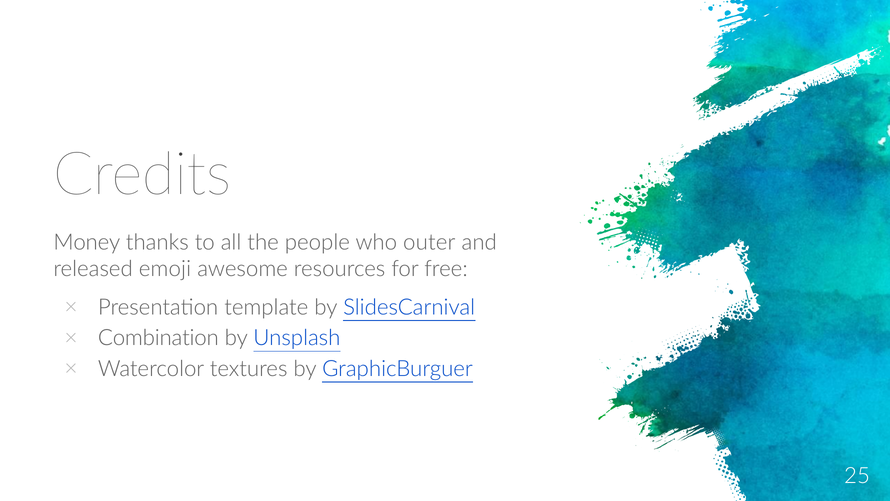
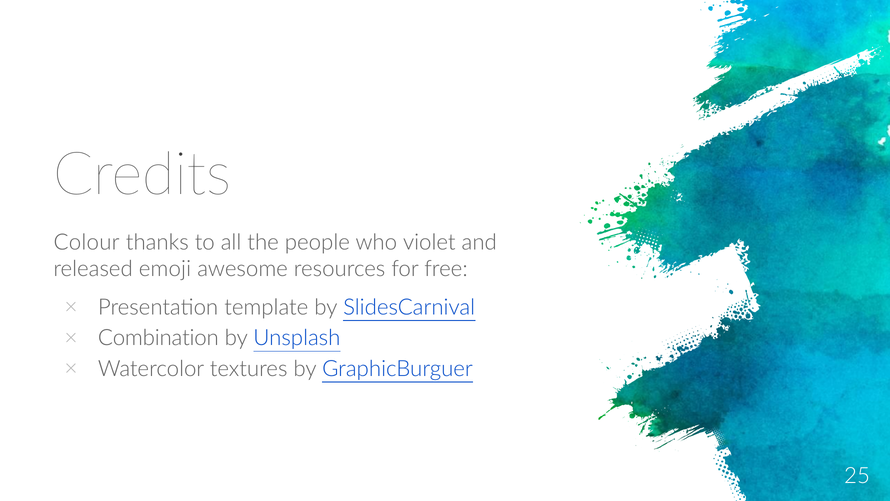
Money: Money -> Colour
outer: outer -> violet
